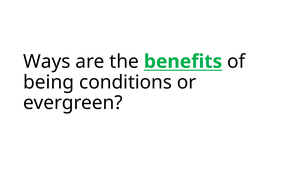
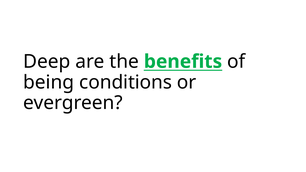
Ways: Ways -> Deep
